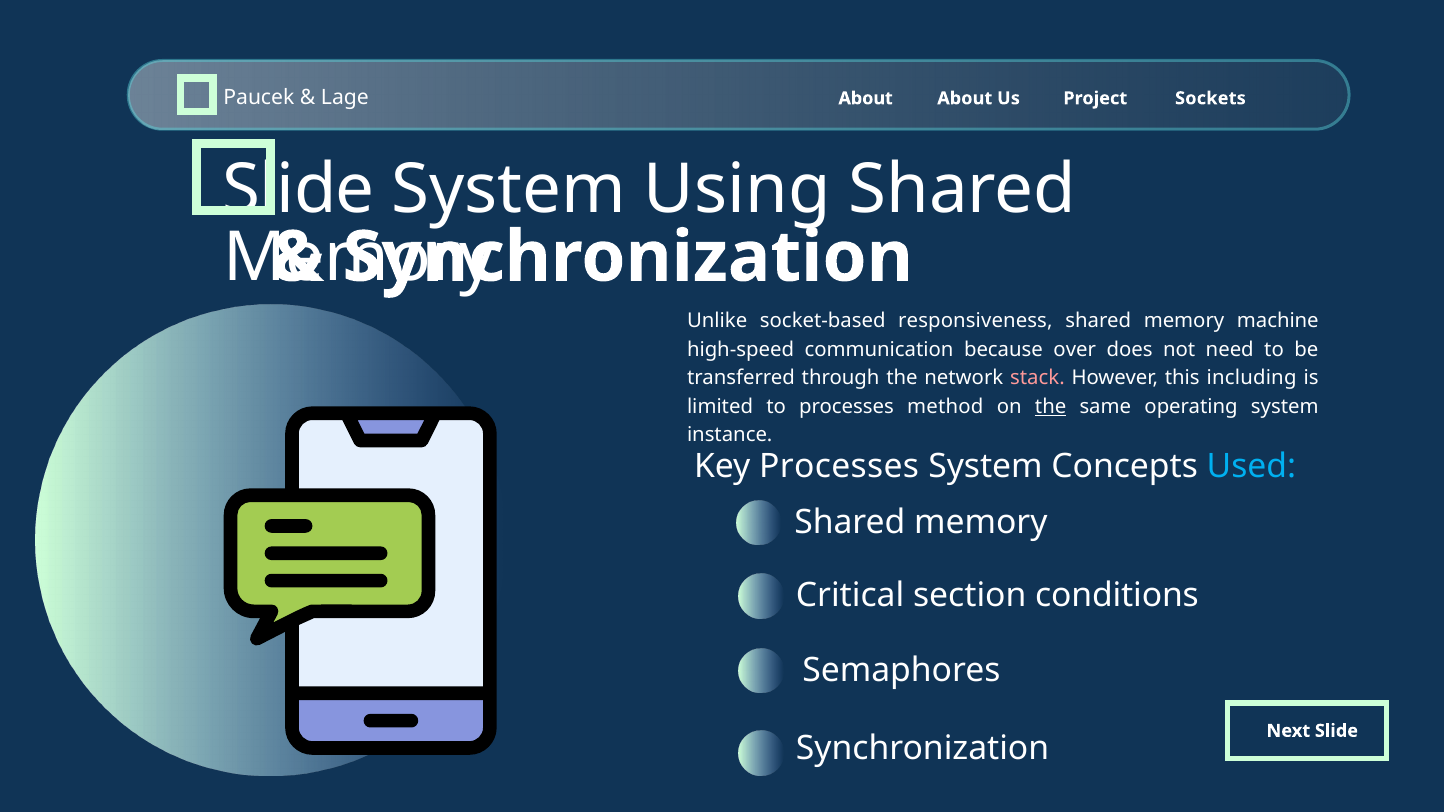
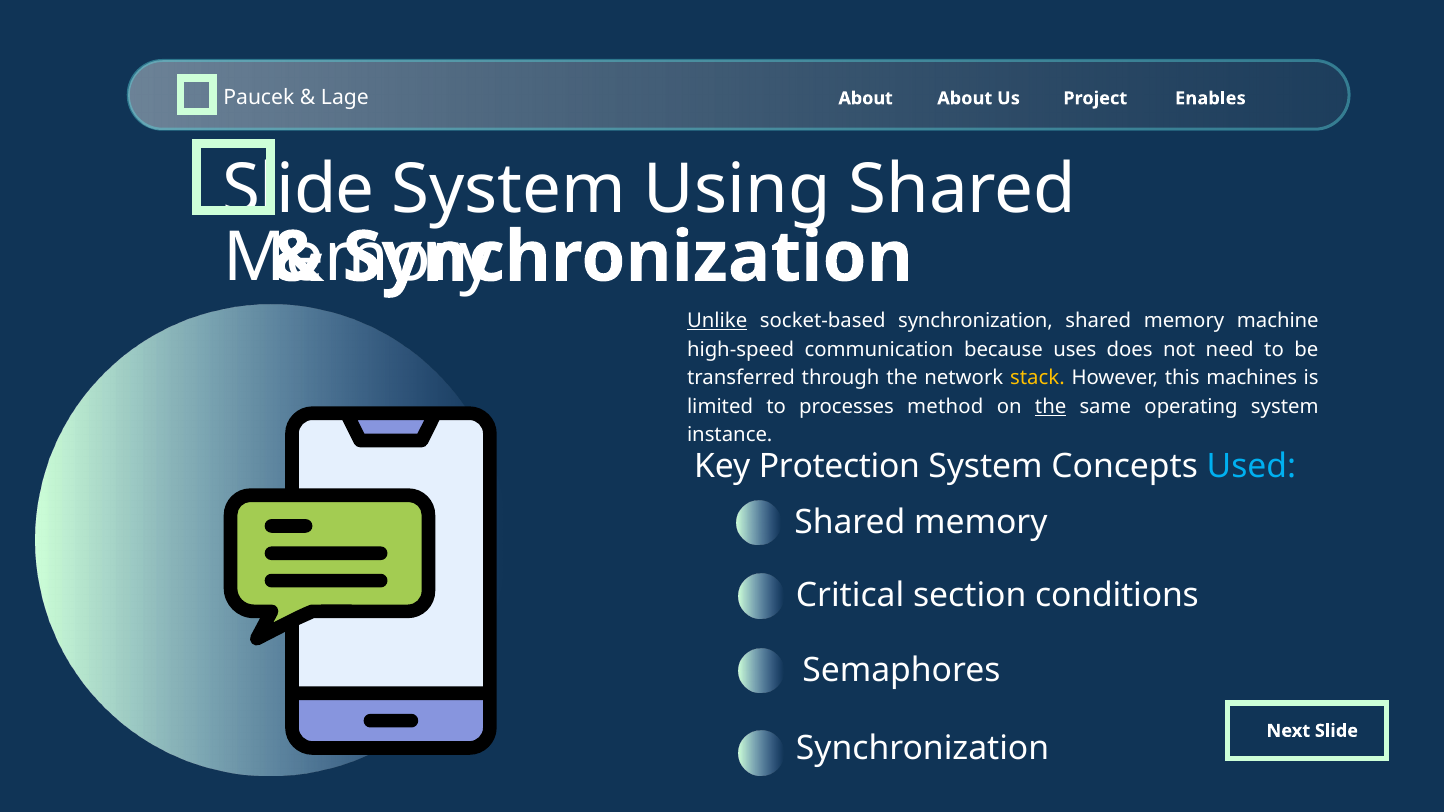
Sockets: Sockets -> Enables
Unlike underline: none -> present
socket-based responsiveness: responsiveness -> synchronization
over: over -> uses
stack colour: pink -> yellow
including: including -> machines
Key Processes: Processes -> Protection
